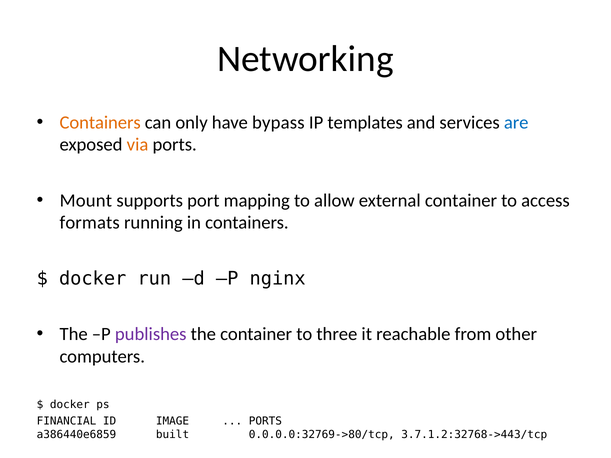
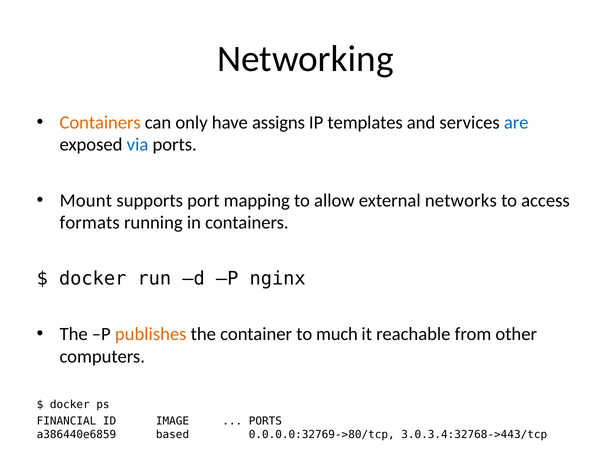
bypass: bypass -> assigns
via colour: orange -> blue
external container: container -> networks
publishes colour: purple -> orange
three: three -> much
built: built -> based
3.7.1.2:32768->443/tcp: 3.7.1.2:32768->443/tcp -> 3.0.3.4:32768->443/tcp
